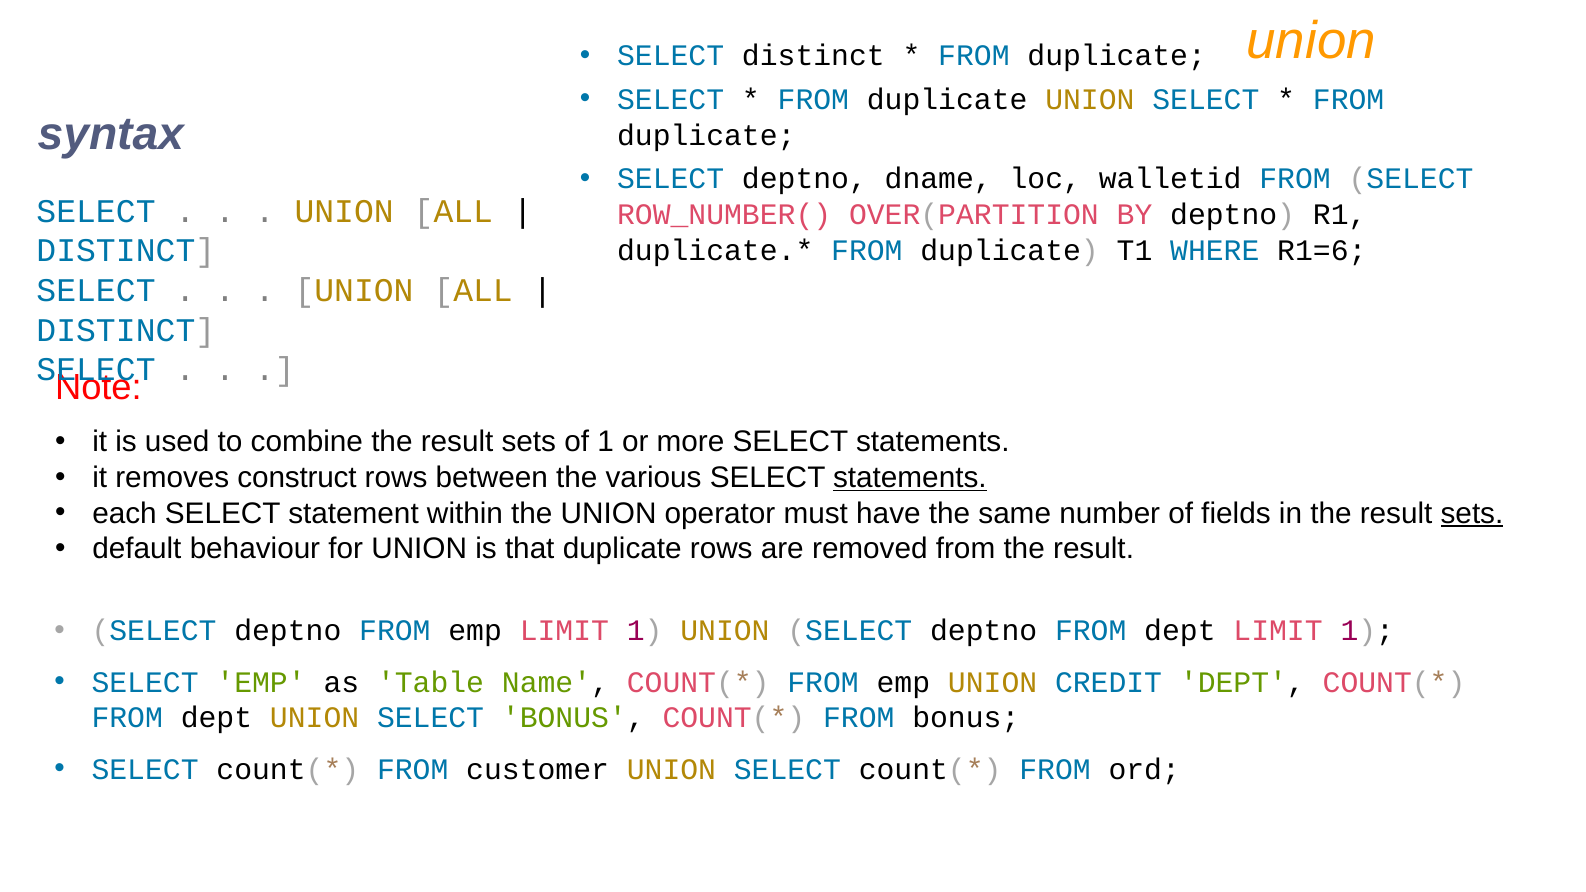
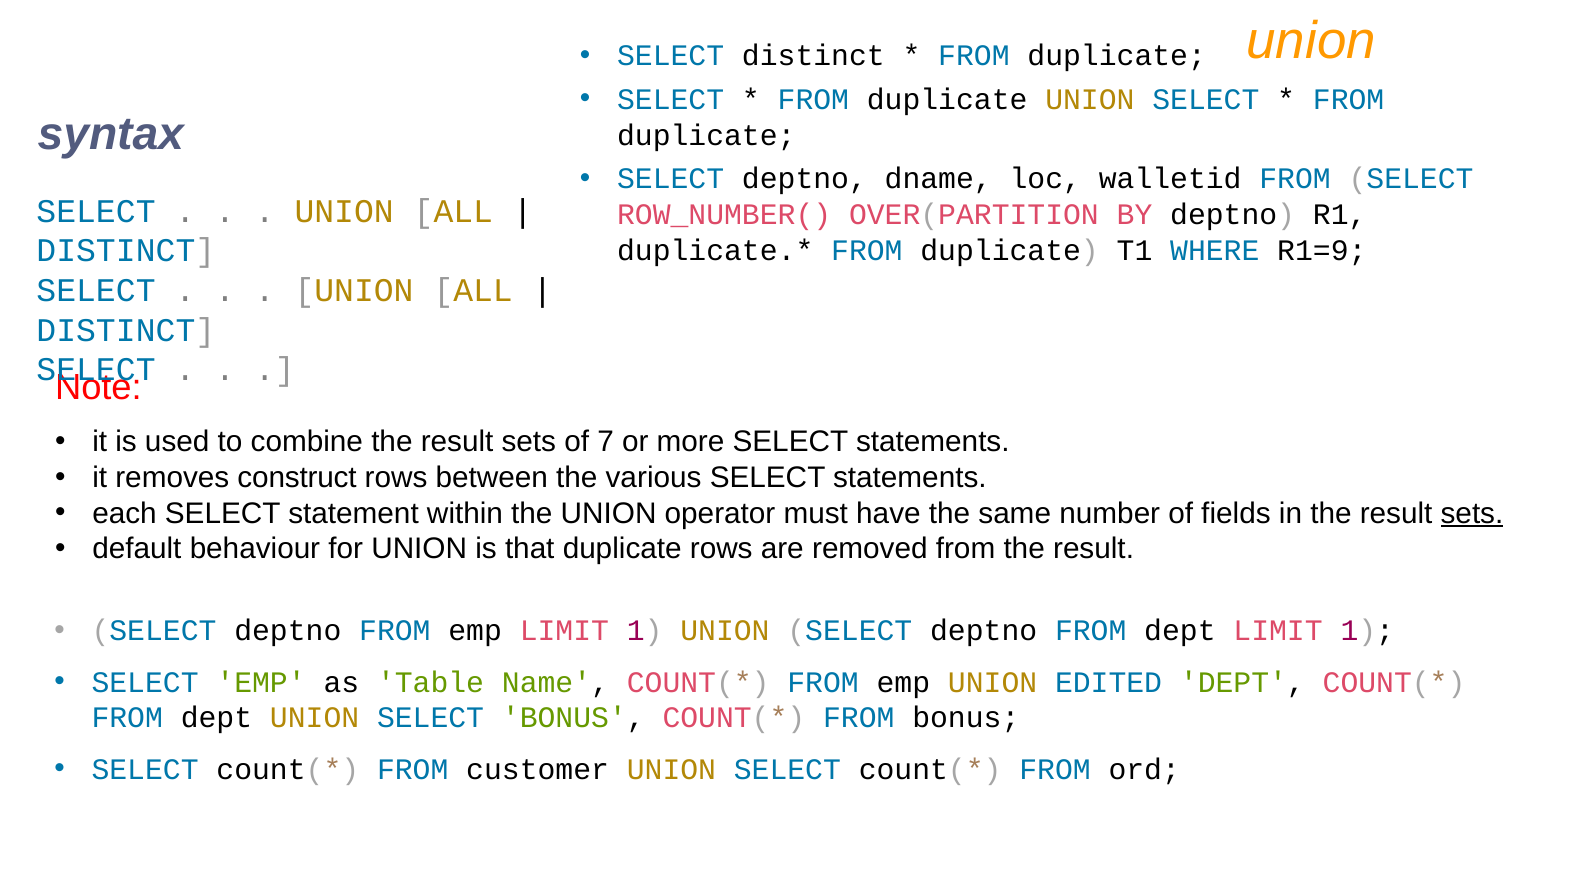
R1=6: R1=6 -> R1=9
of 1: 1 -> 7
statements at (910, 478) underline: present -> none
CREDIT: CREDIT -> EDITED
